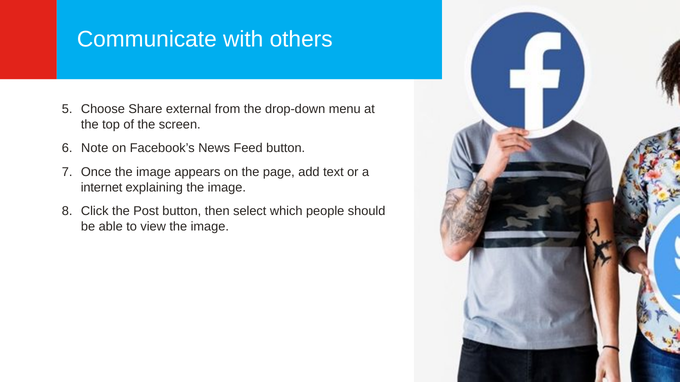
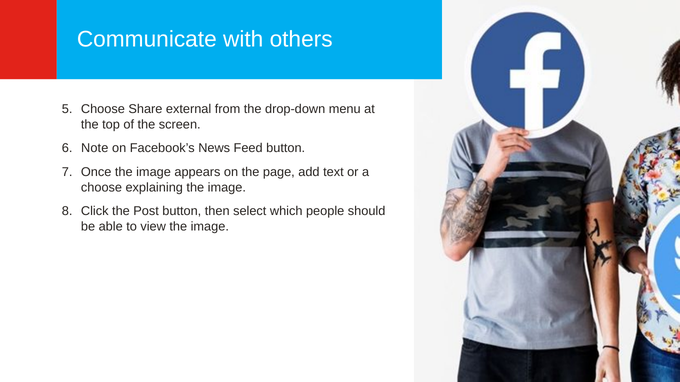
internet at (102, 188): internet -> choose
